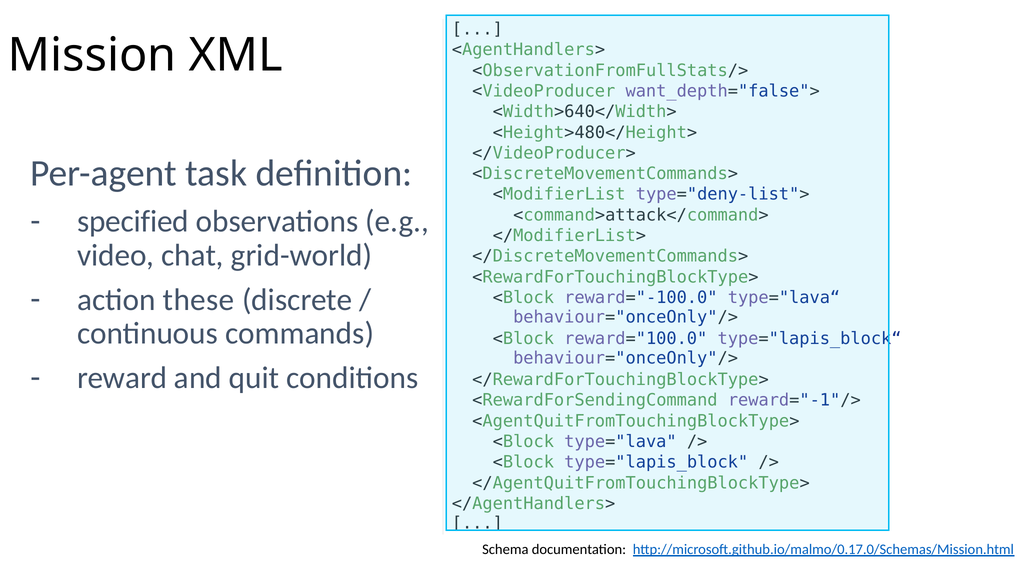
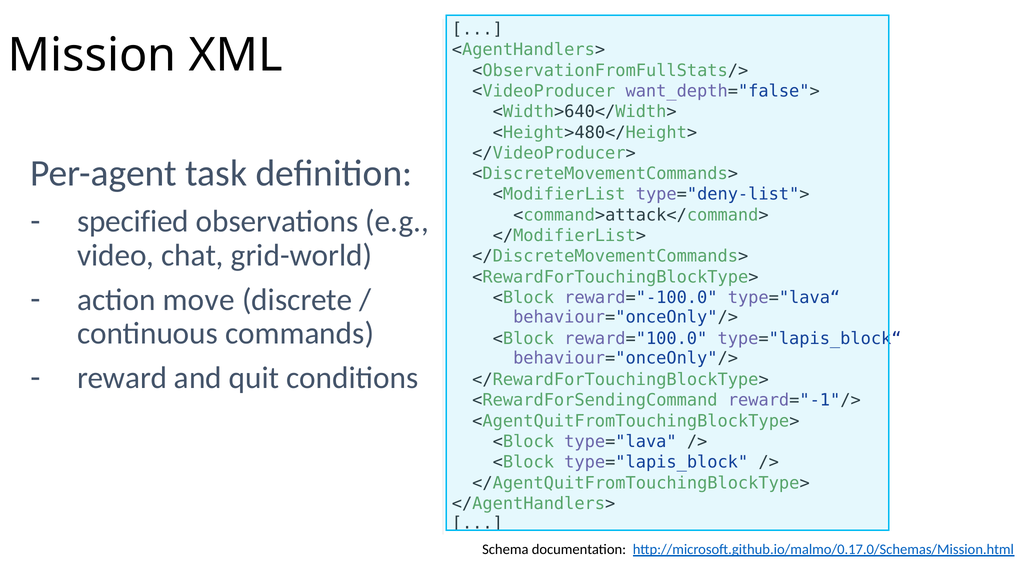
these: these -> move
